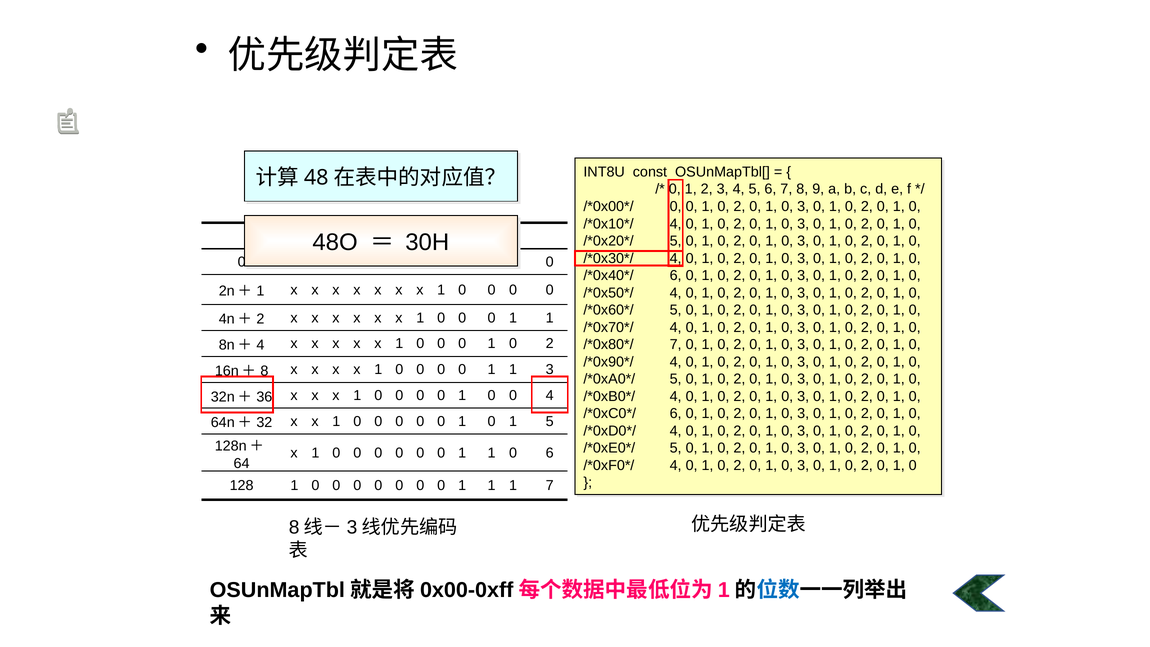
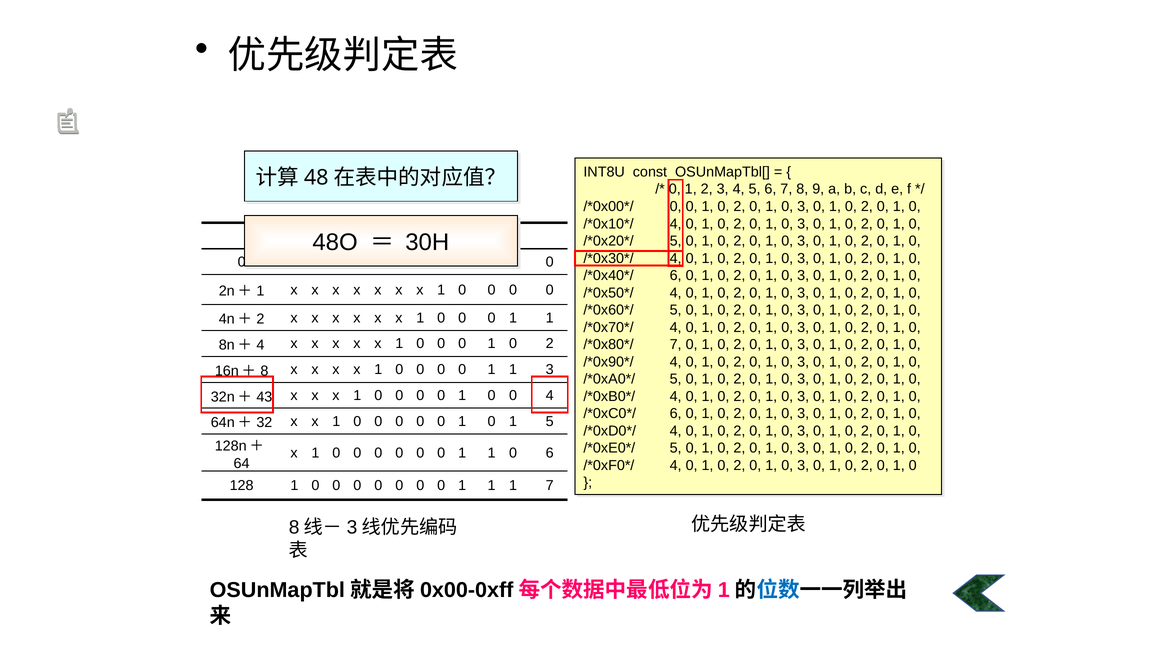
36: 36 -> 43
